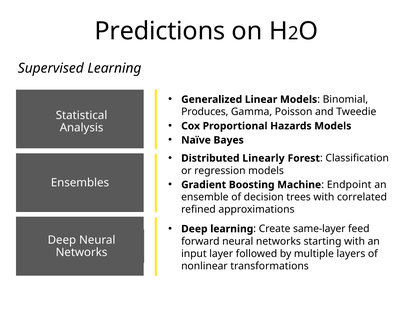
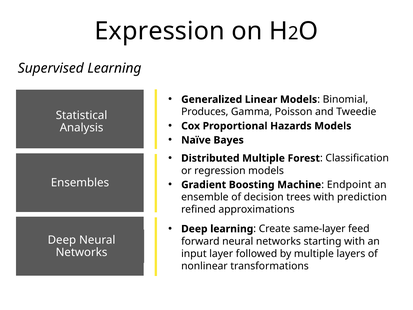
Predictions: Predictions -> Expression
Distributed Linearly: Linearly -> Multiple
correlated: correlated -> prediction
